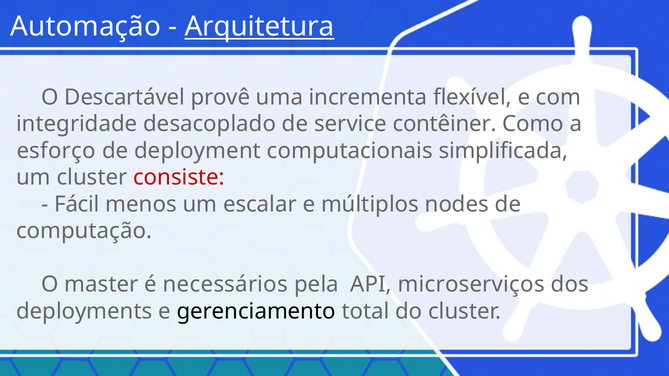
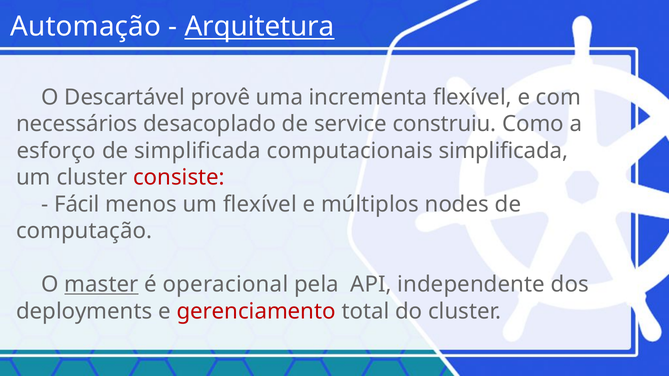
integridade: integridade -> necessários
contêiner: contêiner -> construiu
de deployment: deployment -> simplificada
um escalar: escalar -> flexível
master underline: none -> present
necessários: necessários -> operacional
microserviços: microserviços -> independente
gerenciamento colour: black -> red
